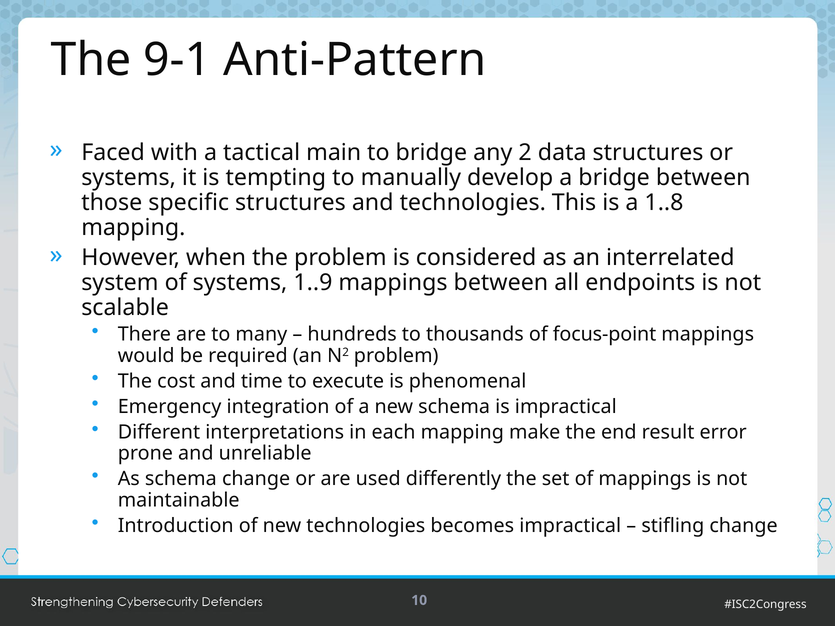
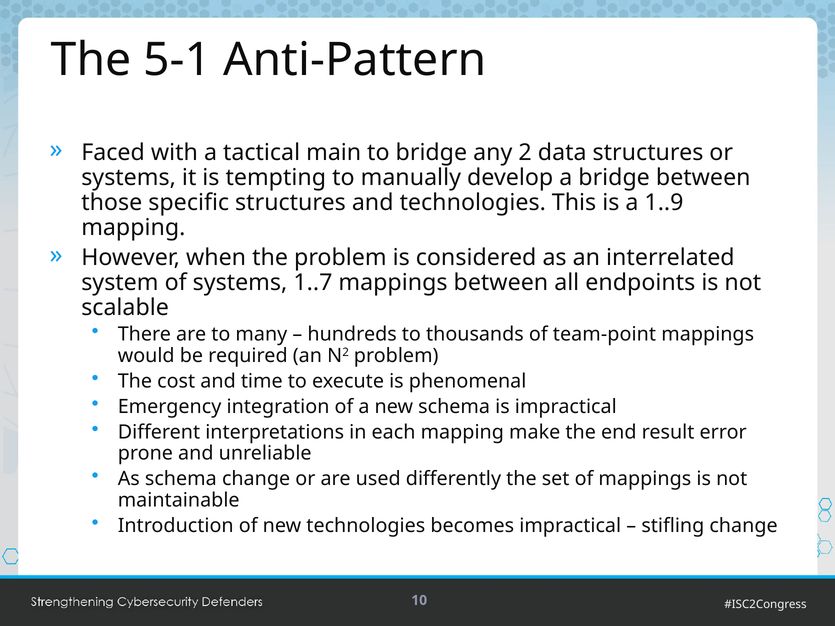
9-1: 9-1 -> 5-1
1..8: 1..8 -> 1..9
1..9: 1..9 -> 1..7
focus-point: focus-point -> team-point
